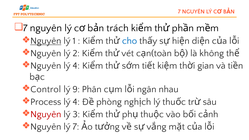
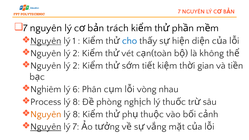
4 at (76, 66): 4 -> 2
Control: Control -> Nghiêm
9: 9 -> 6
ngân: ngân -> vòng
4 at (76, 102): 4 -> 8
Nguyên at (46, 114) colour: red -> orange
3 at (76, 114): 3 -> 8
Nguyên at (46, 127) underline: none -> present
